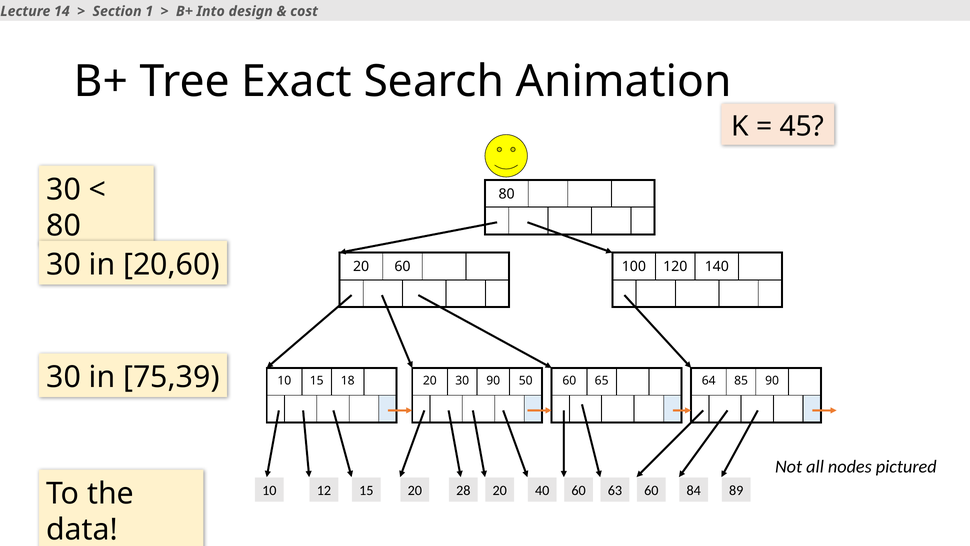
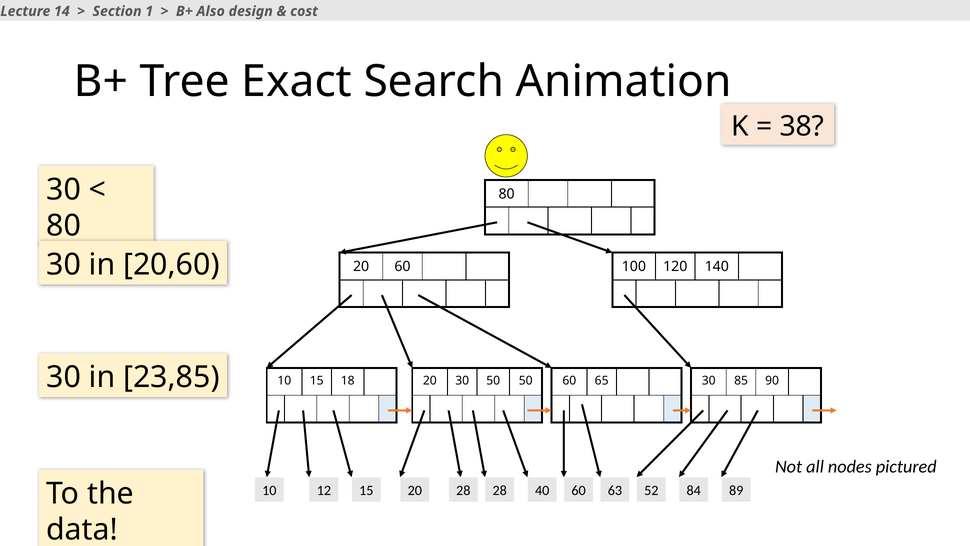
Into: Into -> Also
45: 45 -> 38
75,39: 75,39 -> 23,85
30 90: 90 -> 50
65 64: 64 -> 30
28 20: 20 -> 28
63 60: 60 -> 52
